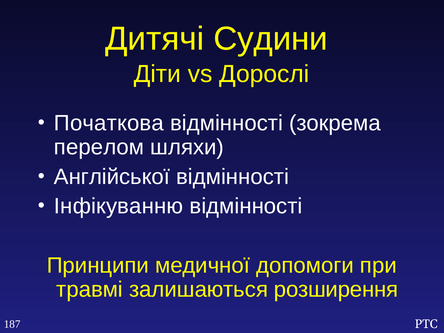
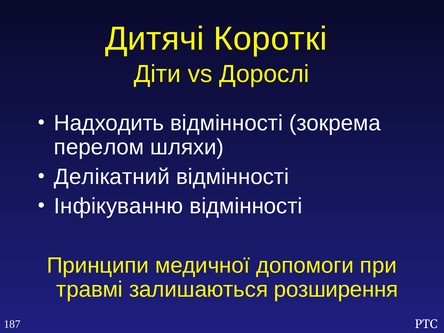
Судини: Судини -> Короткі
Початкова: Початкова -> Надходить
Англійської: Англійської -> Делікатний
